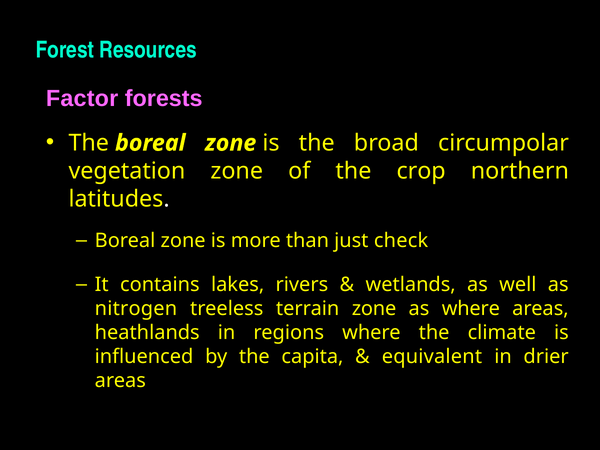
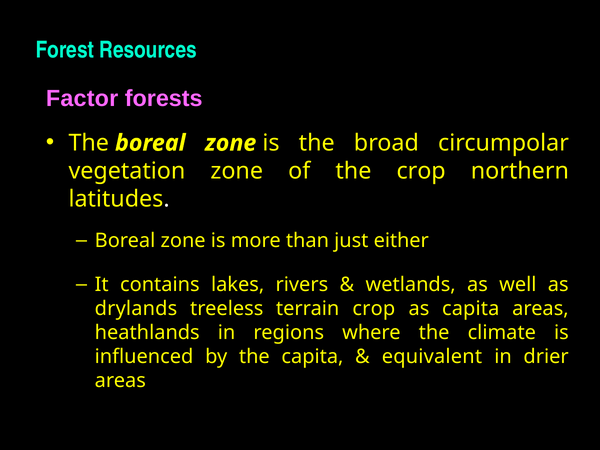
check: check -> either
nitrogen: nitrogen -> drylands
terrain zone: zone -> crop
as where: where -> capita
